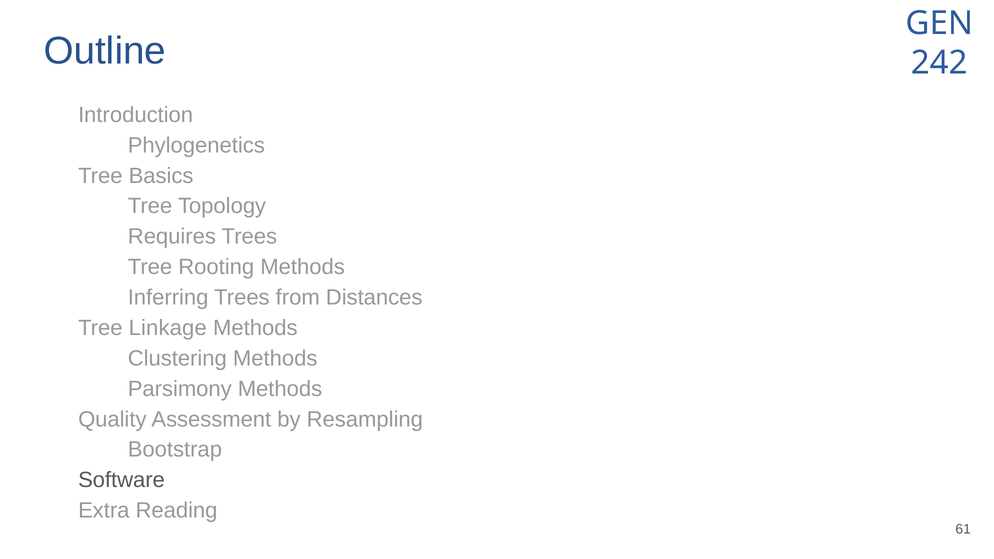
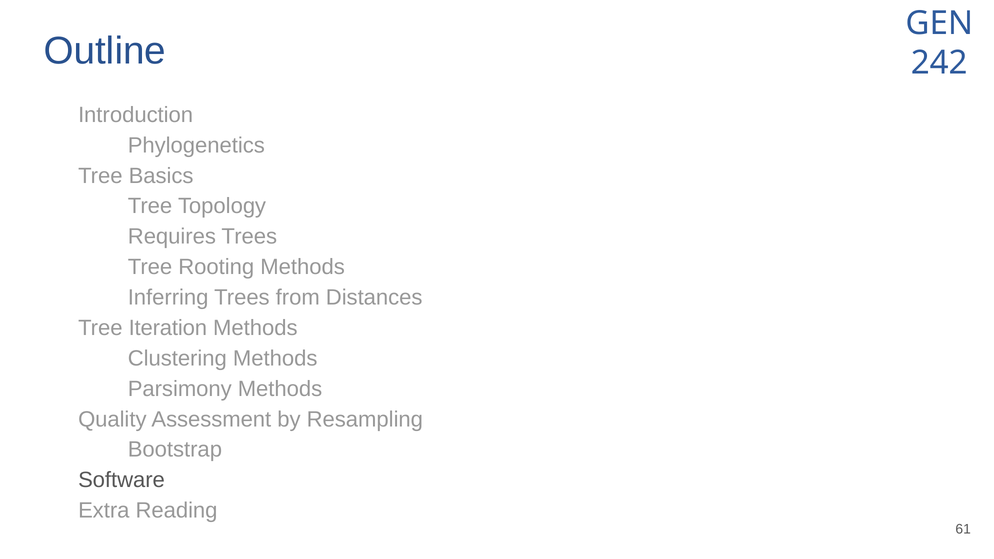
Linkage: Linkage -> Iteration
